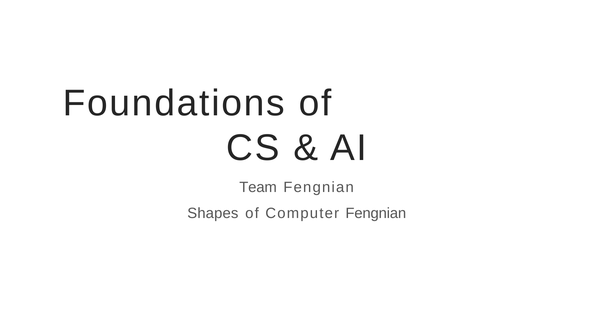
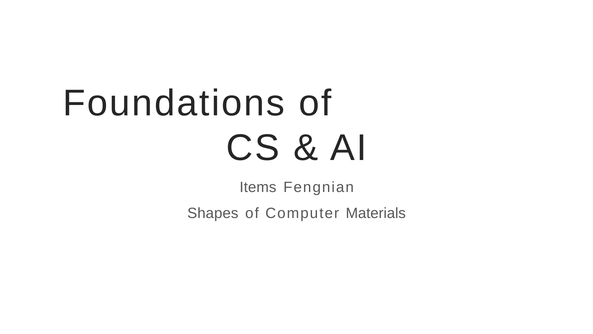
Team: Team -> Items
Computer Fengnian: Fengnian -> Materials
